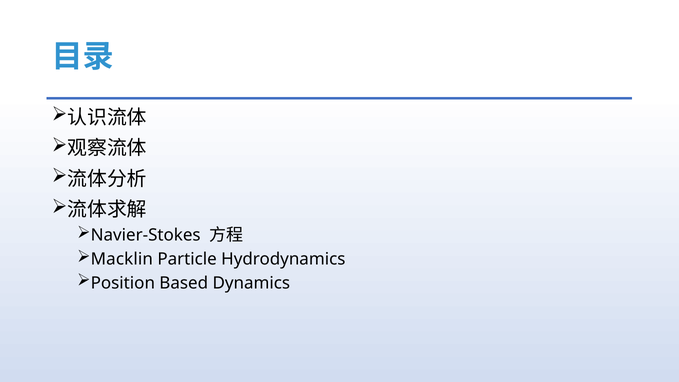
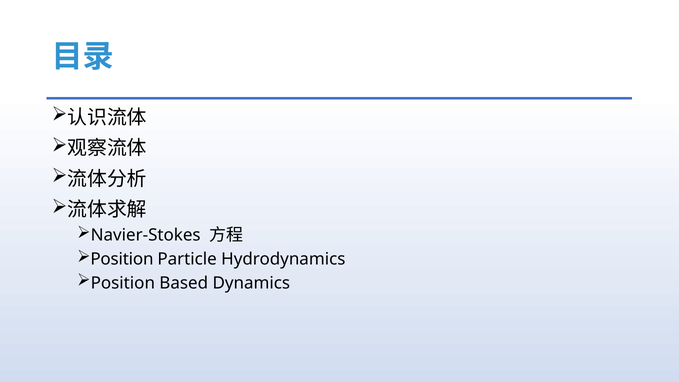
Macklin at (122, 259): Macklin -> Position
